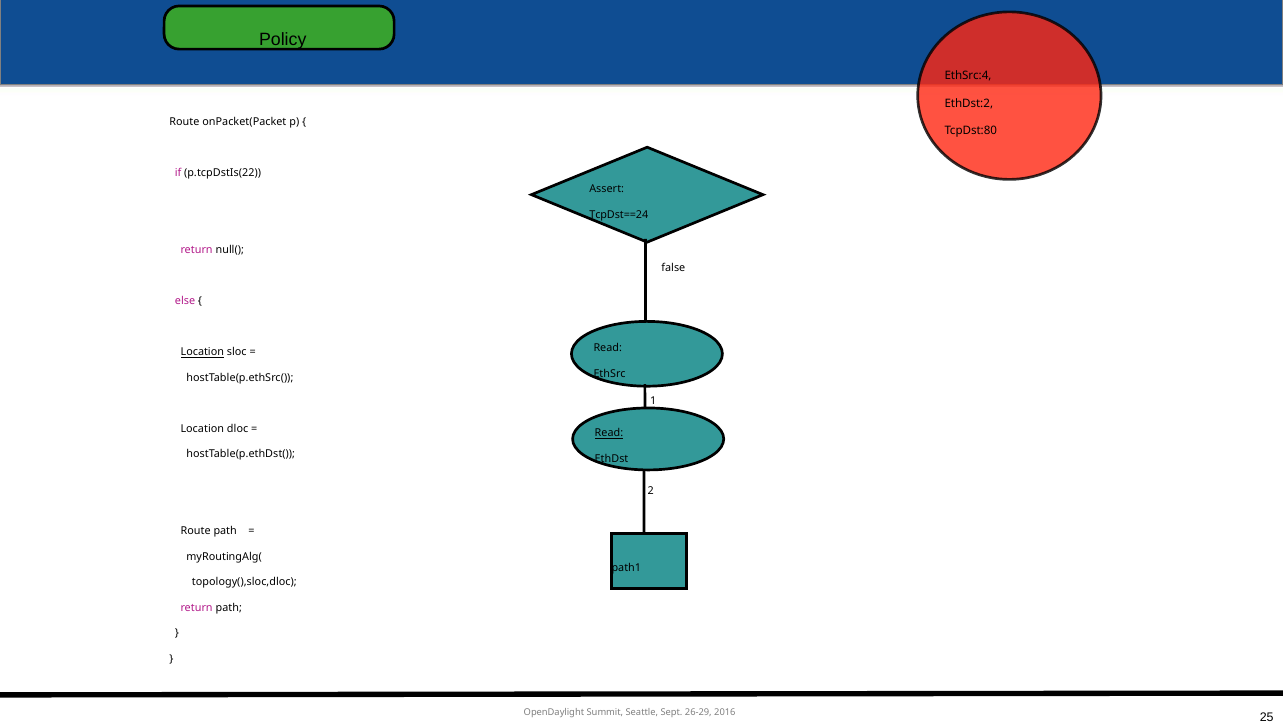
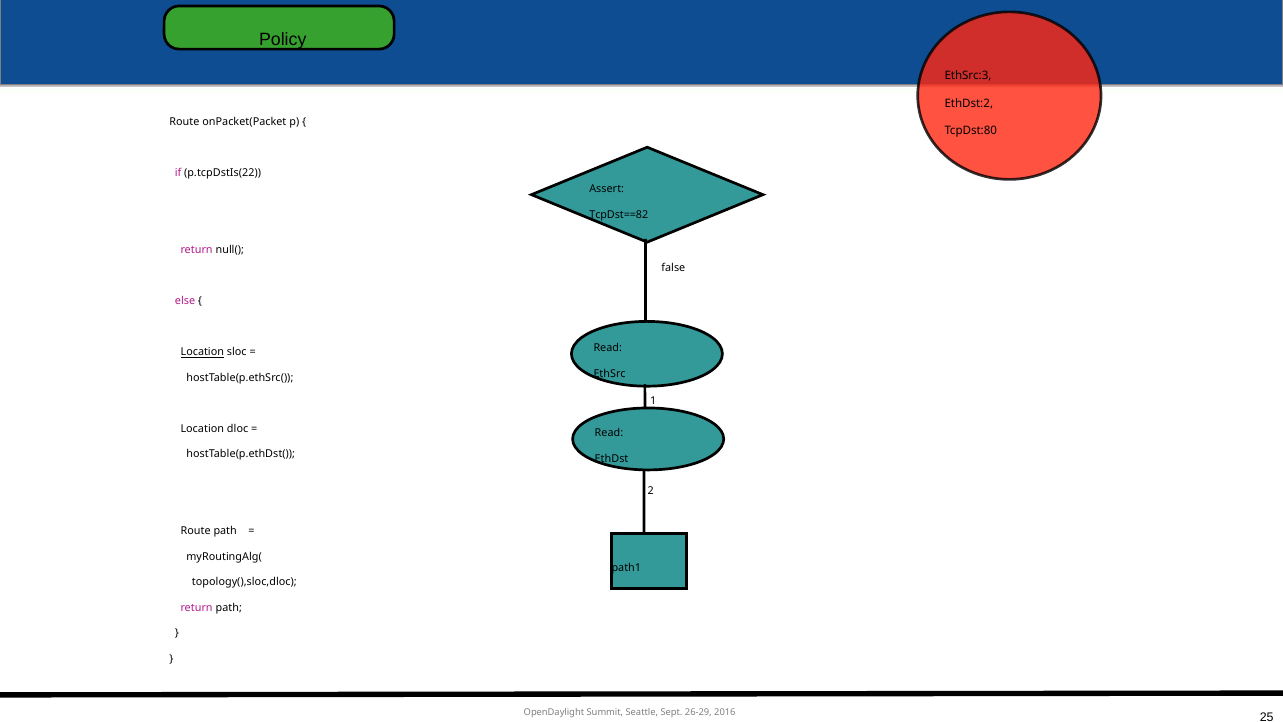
EthSrc:4: EthSrc:4 -> EthSrc:3
TcpDst==24: TcpDst==24 -> TcpDst==82
Read at (609, 433) underline: present -> none
